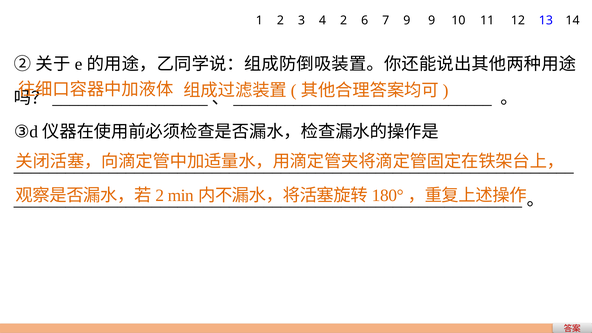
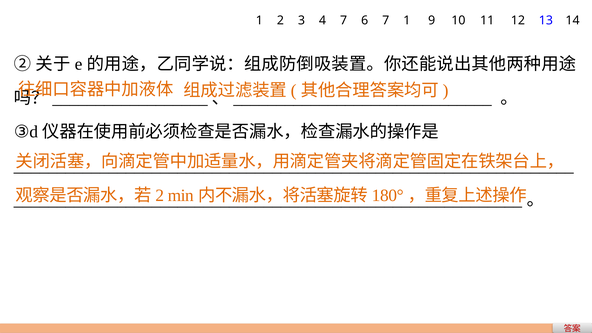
4 2: 2 -> 7
7 9: 9 -> 1
